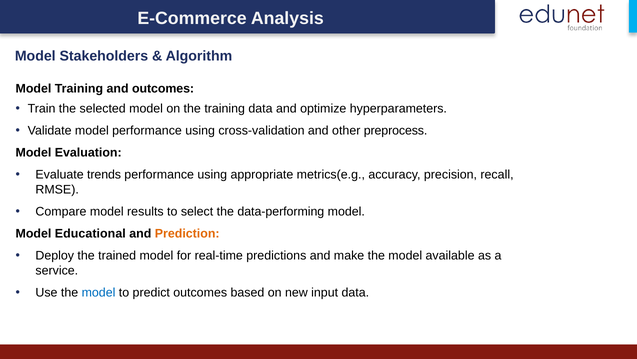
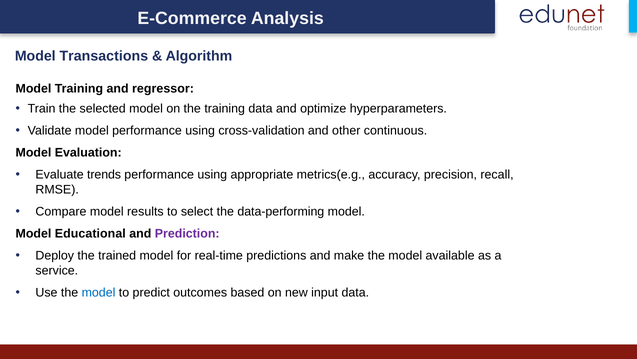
Stakeholders: Stakeholders -> Transactions
and outcomes: outcomes -> regressor
preprocess: preprocess -> continuous
Prediction colour: orange -> purple
